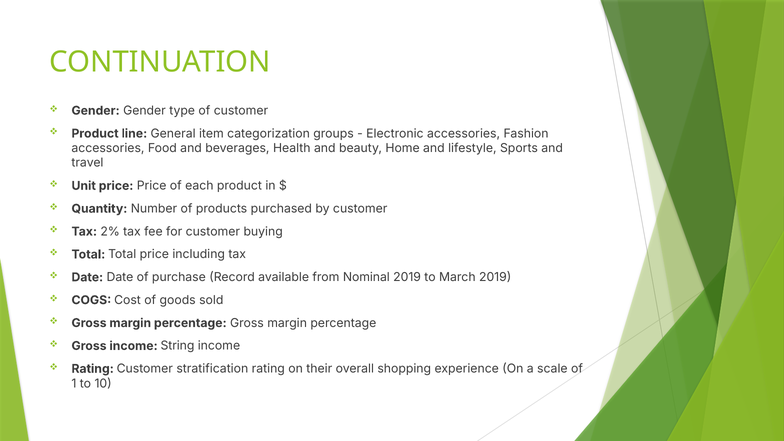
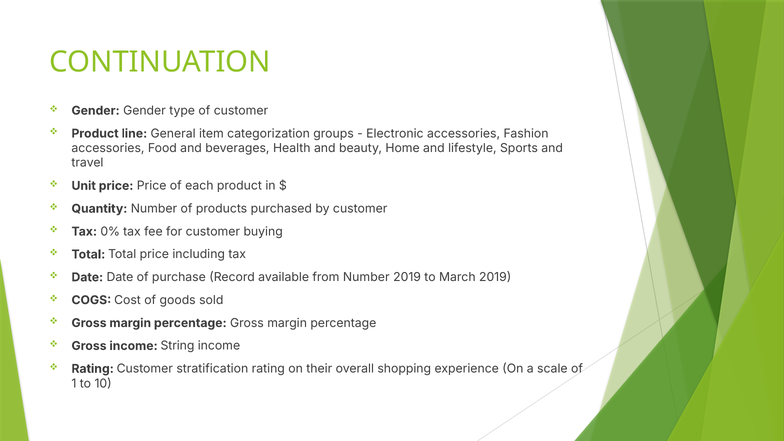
2%: 2% -> 0%
from Nominal: Nominal -> Number
